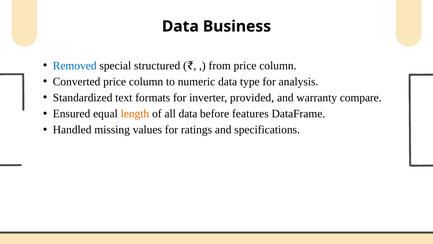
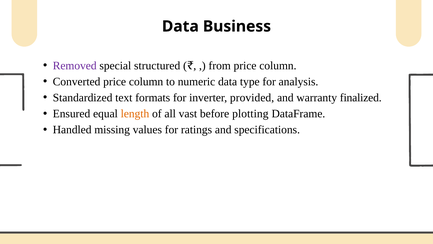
Removed colour: blue -> purple
compare: compare -> finalized
all data: data -> vast
features: features -> plotting
